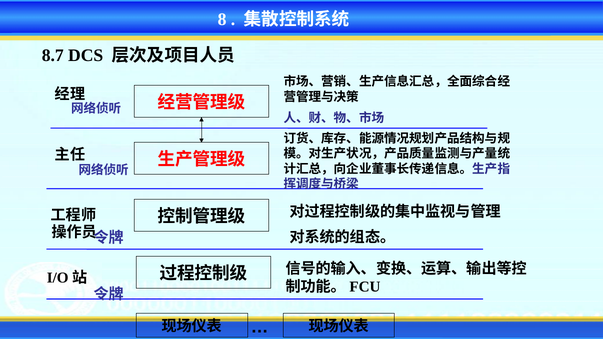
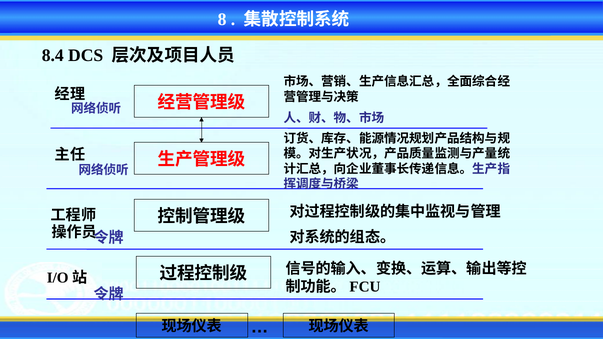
8.7: 8.7 -> 8.4
